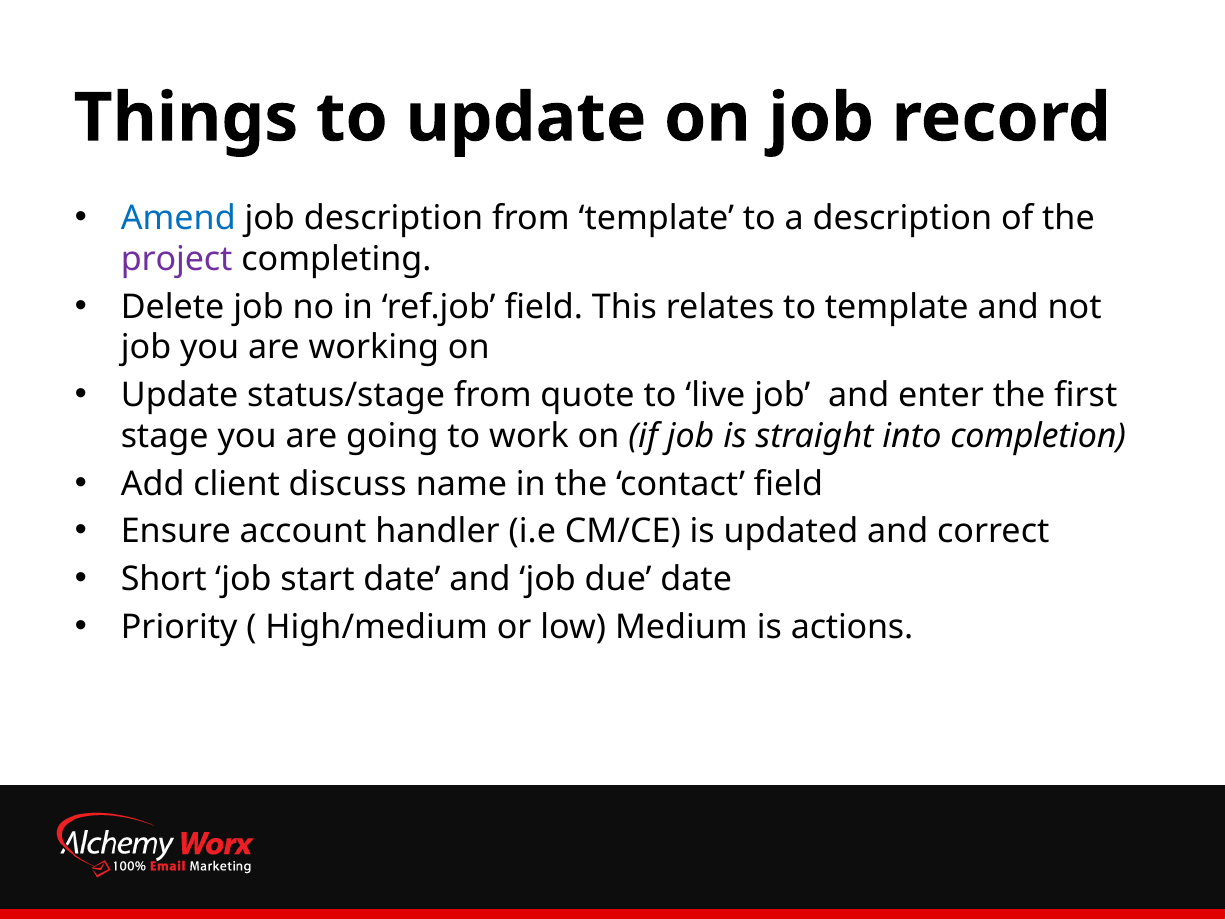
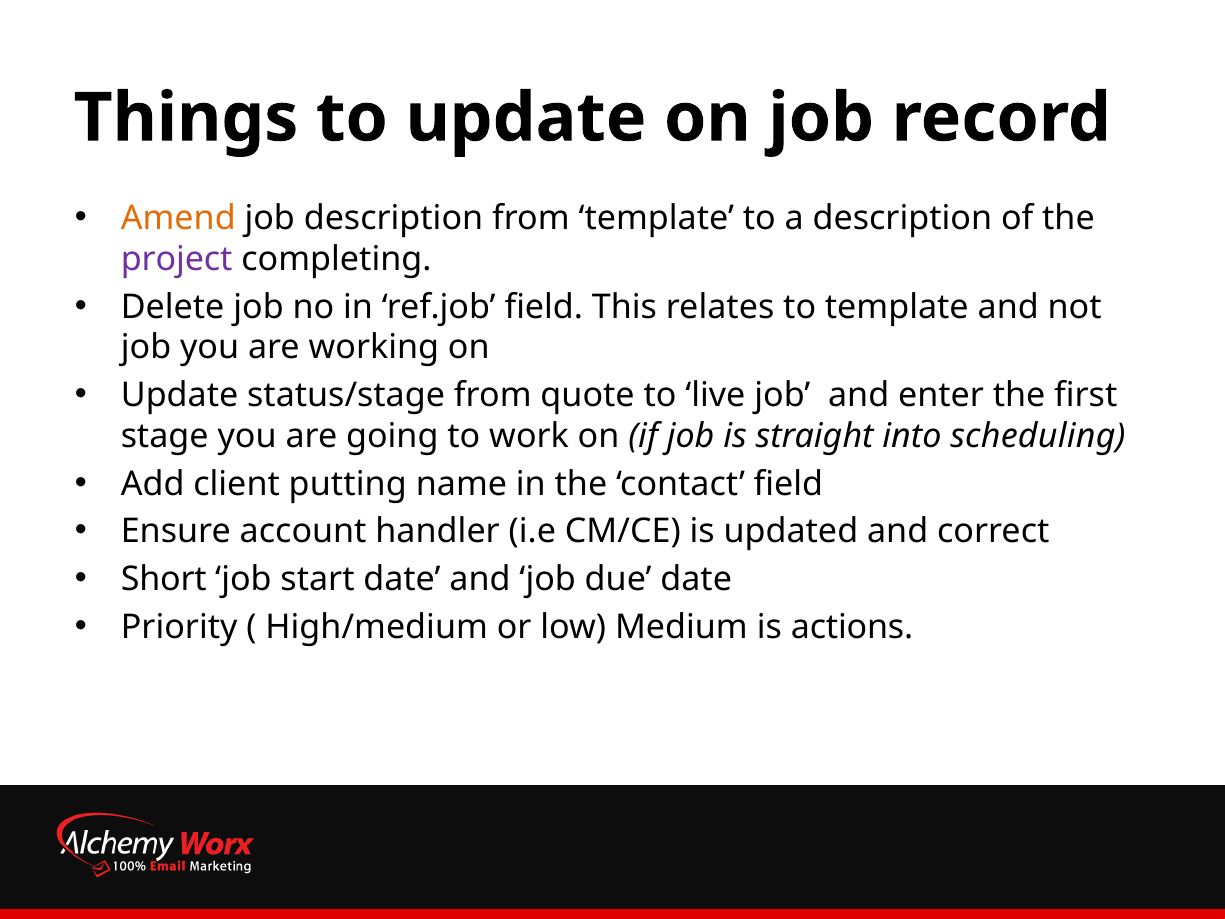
Amend colour: blue -> orange
completion: completion -> scheduling
discuss: discuss -> putting
